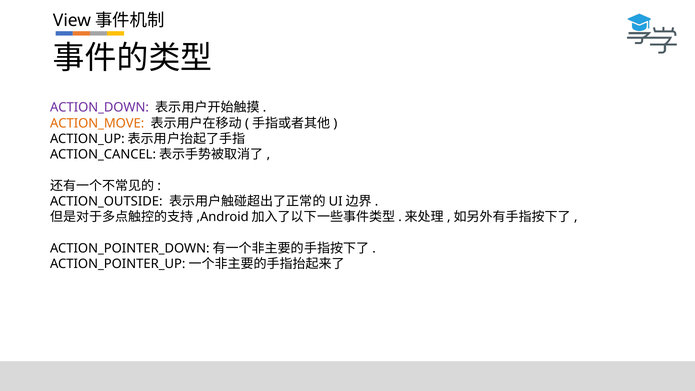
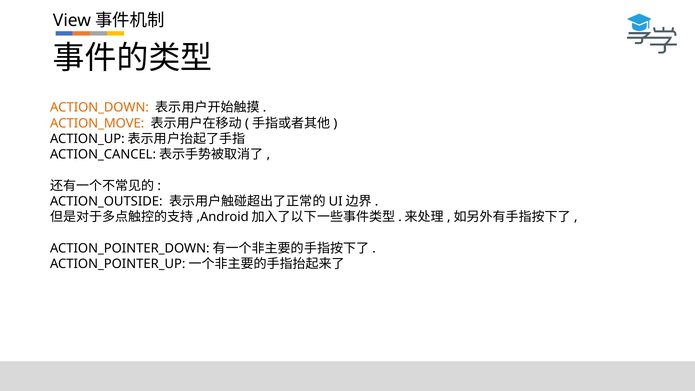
ACTION_DOWN colour: purple -> orange
